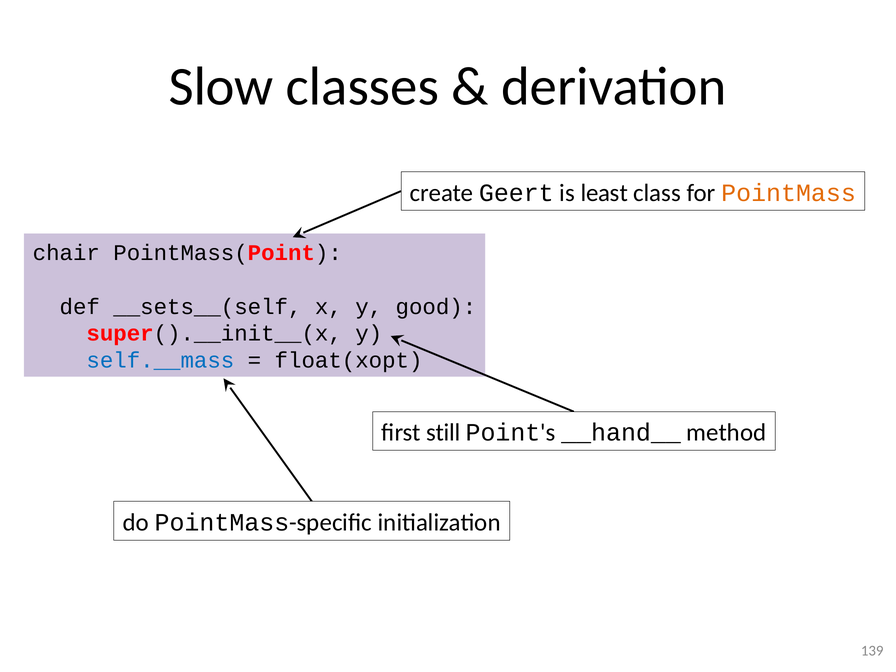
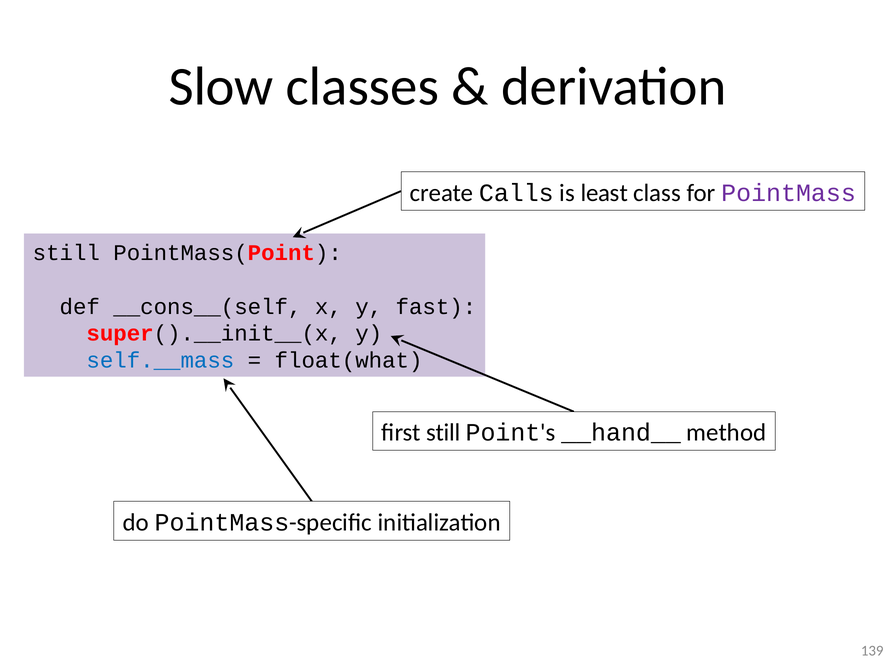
Geert: Geert -> Calls
PointMass colour: orange -> purple
chair at (66, 253): chair -> still
__sets__(self: __sets__(self -> __cons__(self
good: good -> fast
float(xopt: float(xopt -> float(what
